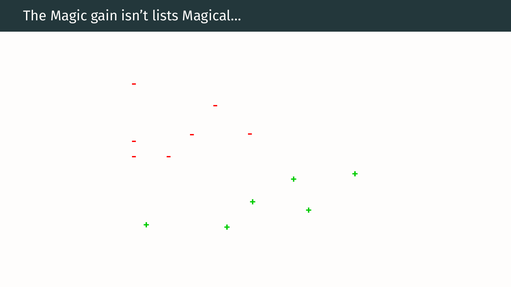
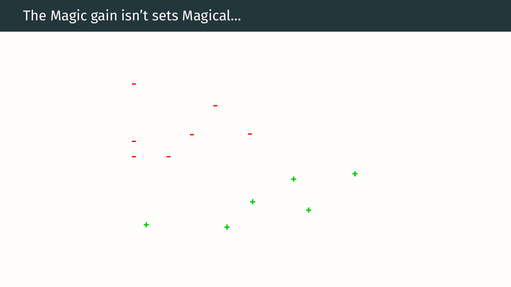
lists: lists -> sets
